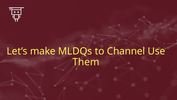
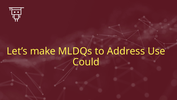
Channel: Channel -> Address
Them: Them -> Could
